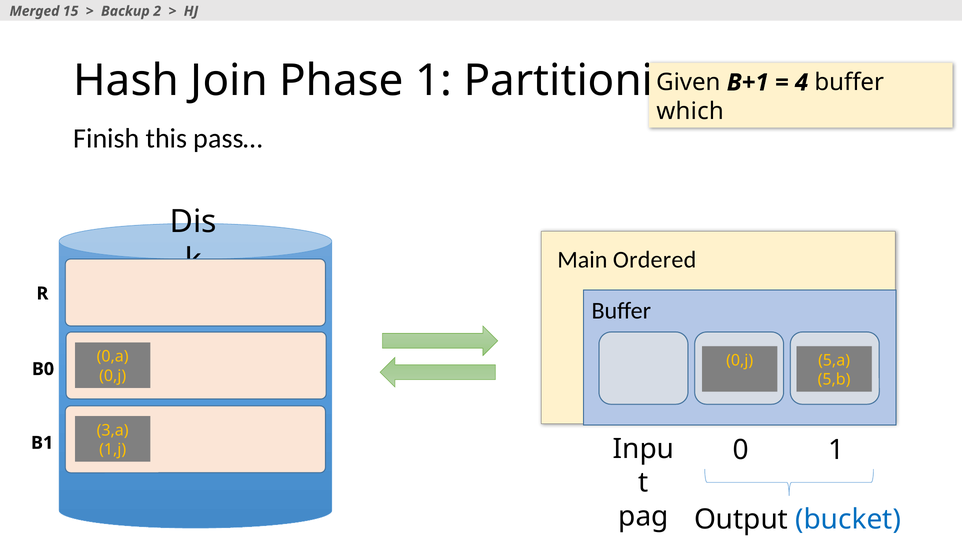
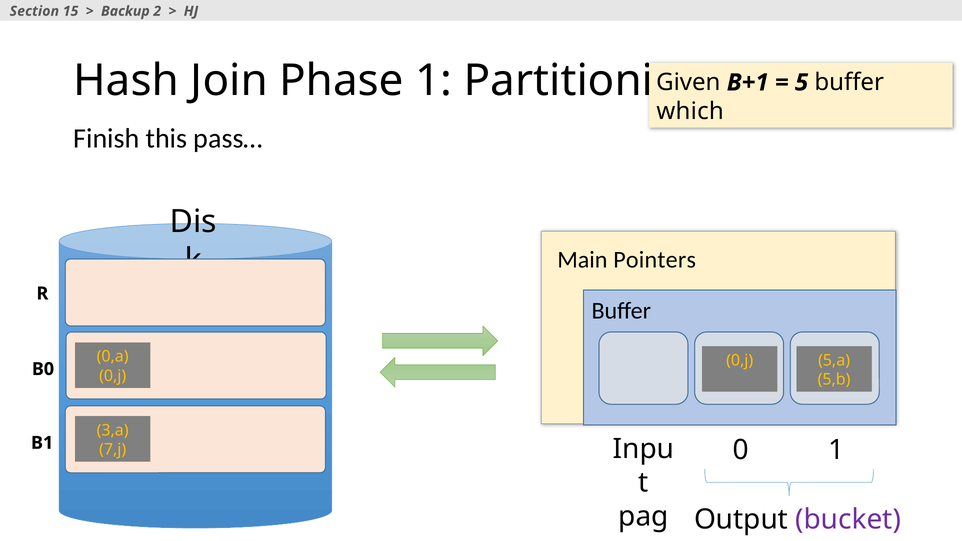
Merged: Merged -> Section
4: 4 -> 5
Ordered: Ordered -> Pointers
1,j: 1,j -> 7,j
bucket colour: blue -> purple
